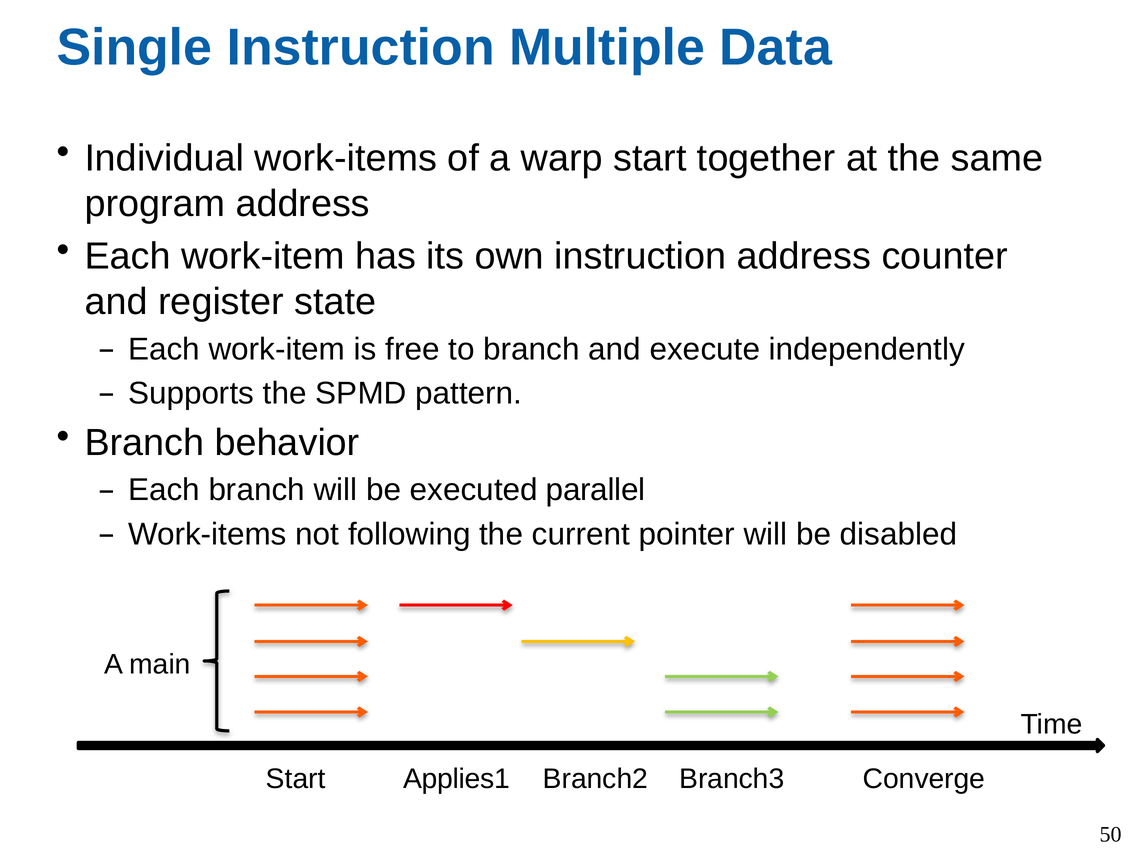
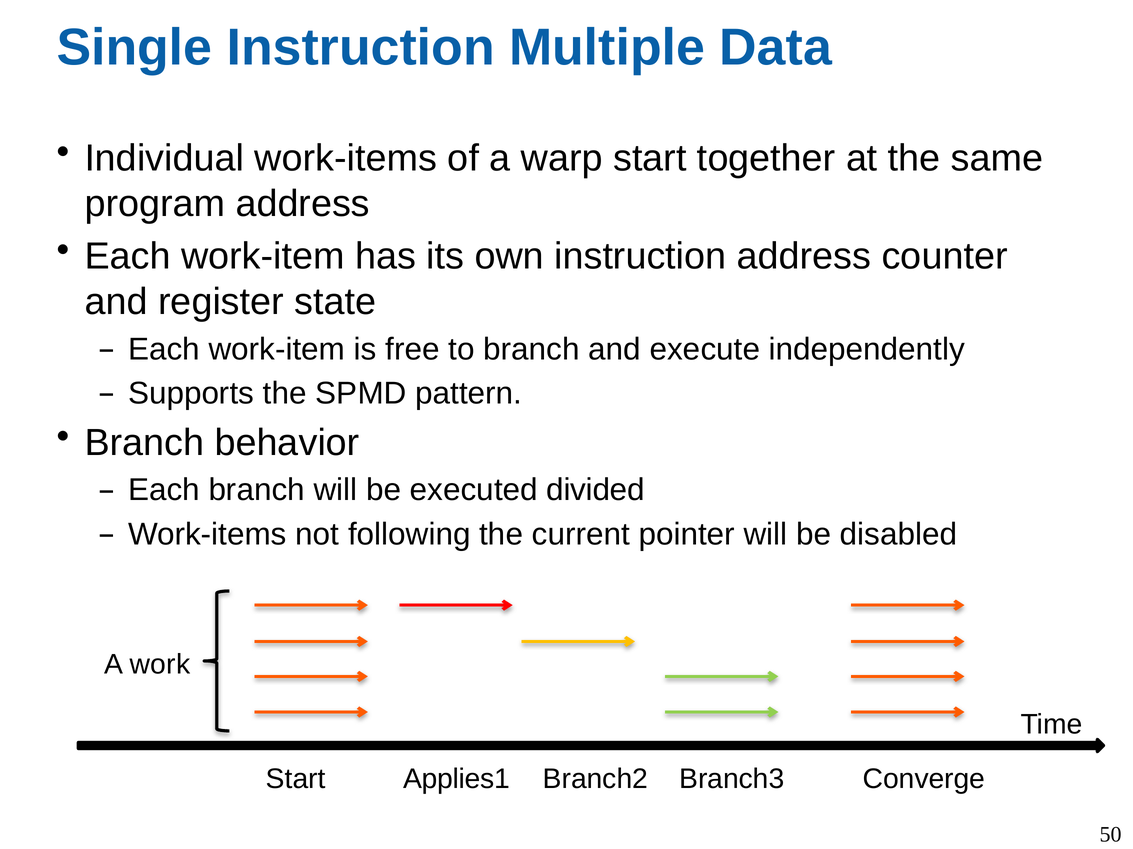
parallel: parallel -> divided
main: main -> work
